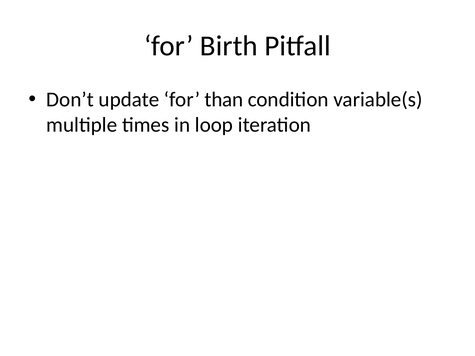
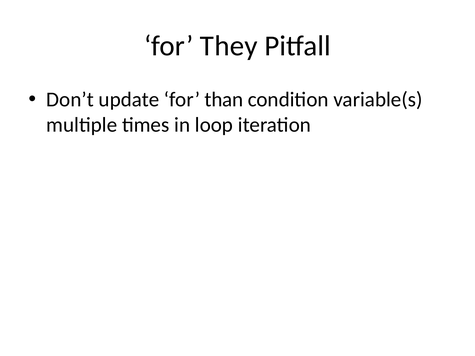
Birth: Birth -> They
